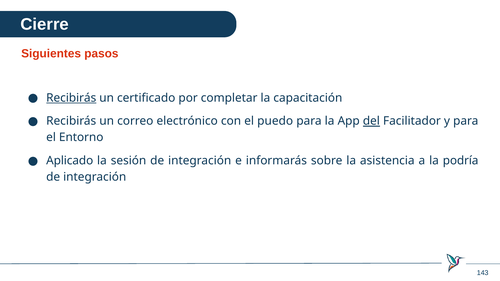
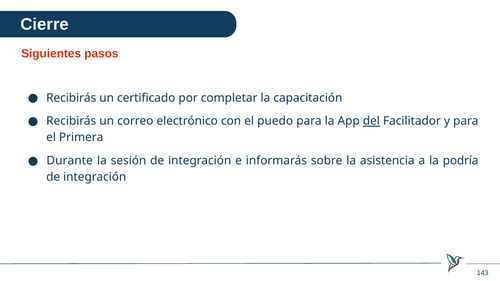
Recibirás at (71, 98) underline: present -> none
Entorno: Entorno -> Primera
Aplicado: Aplicado -> Durante
